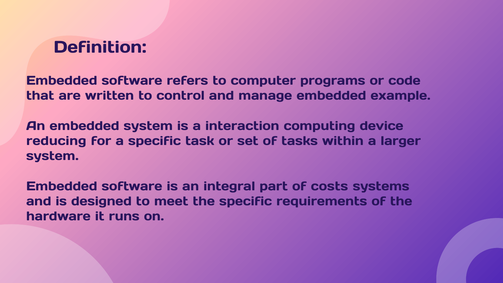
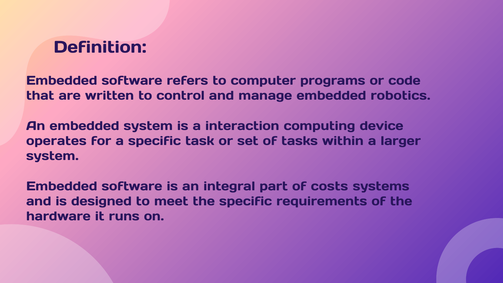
example: example -> robotics
reducing: reducing -> operates
